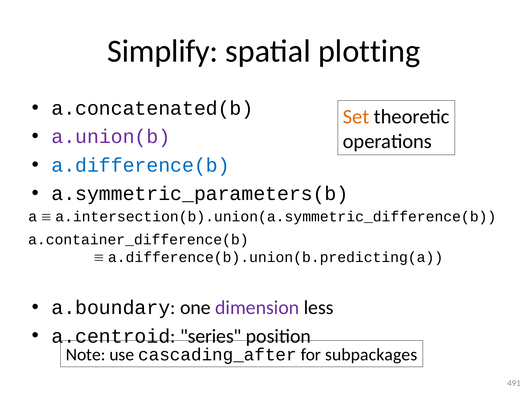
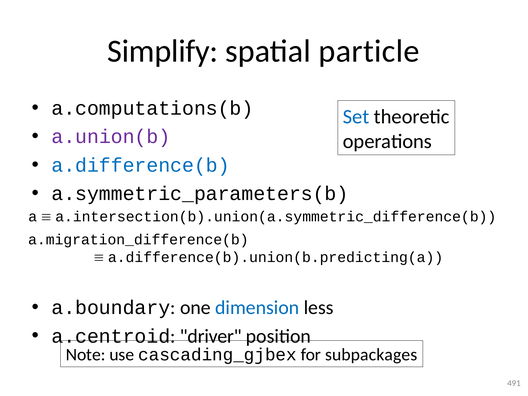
plotting: plotting -> particle
a.concatenated(b: a.concatenated(b -> a.computations(b
Set colour: orange -> blue
a.container_difference(b: a.container_difference(b -> a.migration_difference(b
dimension colour: purple -> blue
series: series -> driver
cascading_after: cascading_after -> cascading_gjbex
